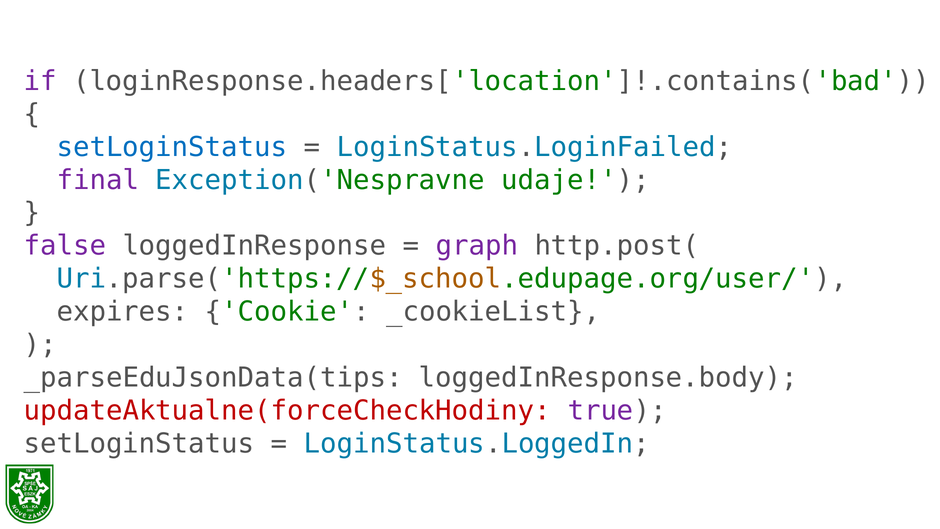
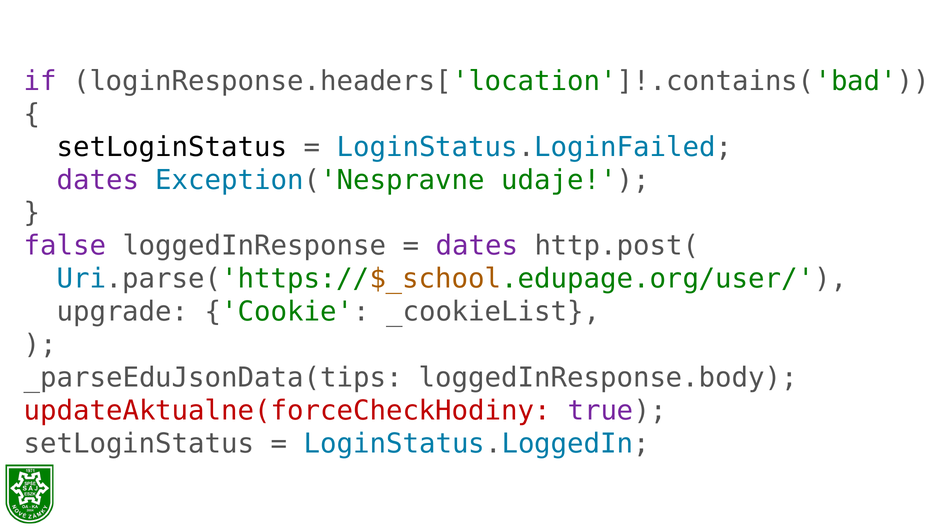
setLoginStatus at (172, 147) colour: blue -> black
final at (98, 180): final -> dates
graph at (477, 246): graph -> dates
expires: expires -> upgrade
